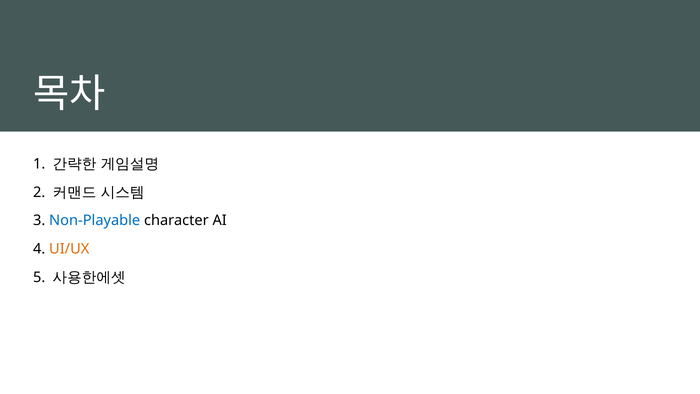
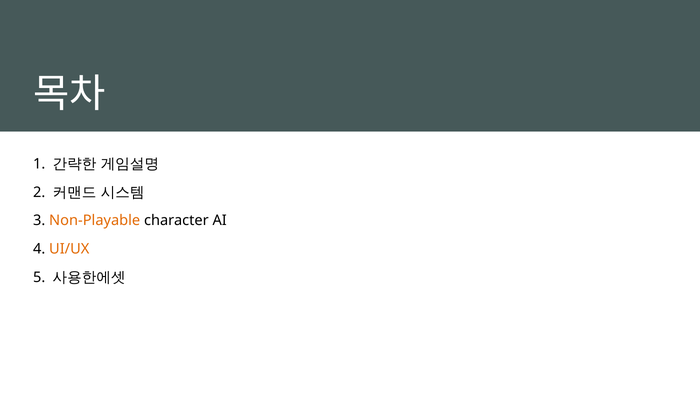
Non-Playable colour: blue -> orange
